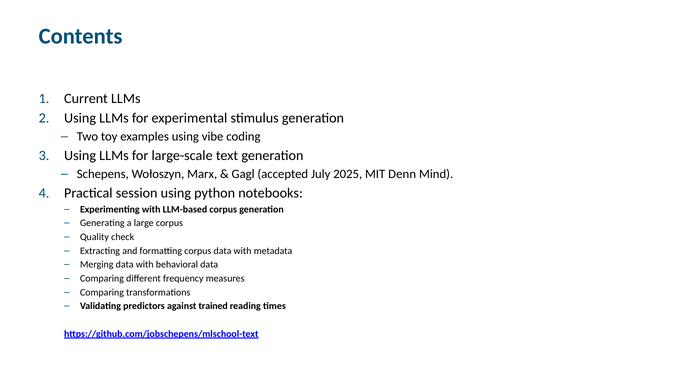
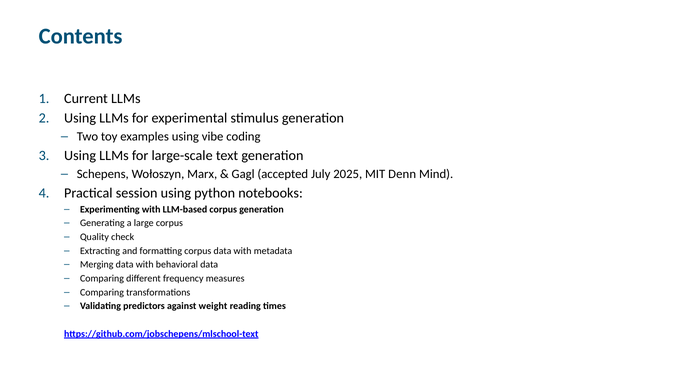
trained: trained -> weight
